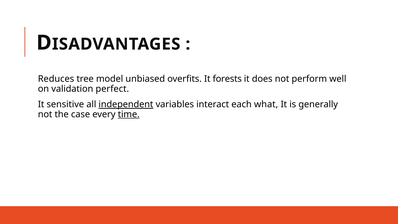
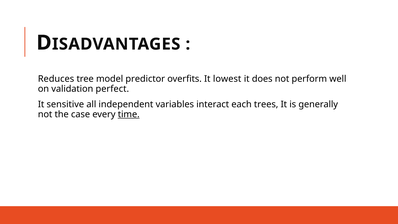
unbiased: unbiased -> predictor
forests: forests -> lowest
independent underline: present -> none
what: what -> trees
